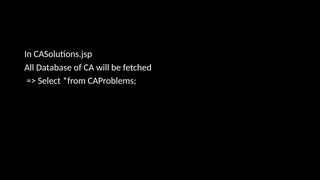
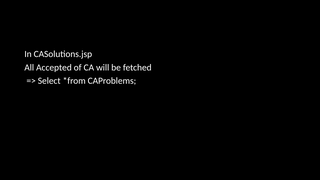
Database: Database -> Accepted
